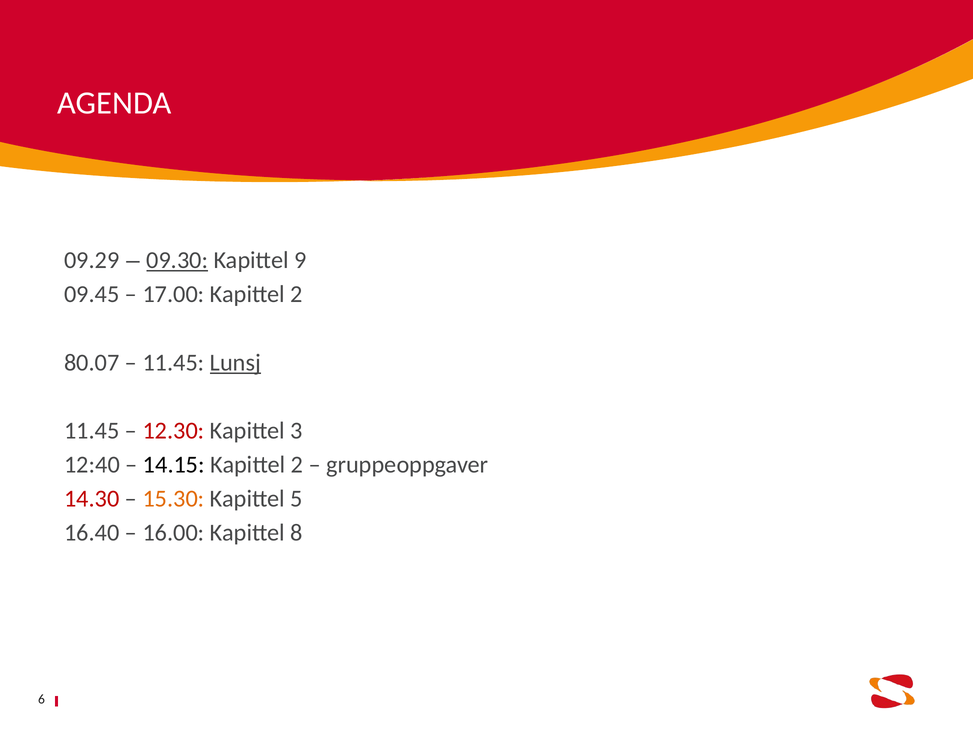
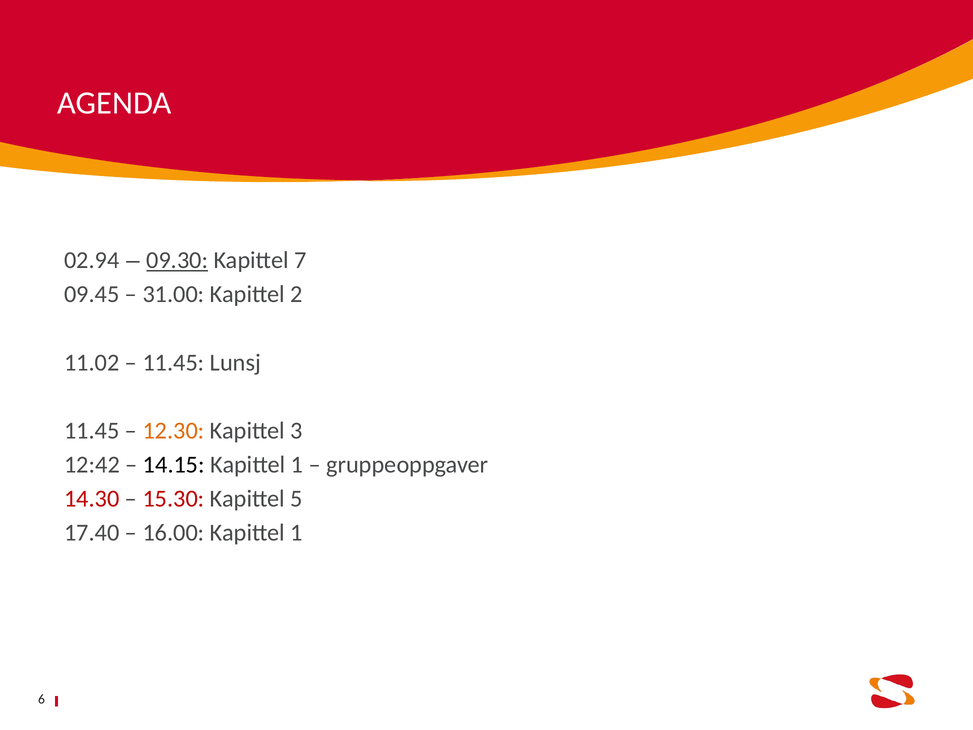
09.29: 09.29 -> 02.94
9: 9 -> 7
17.00: 17.00 -> 31.00
80.07: 80.07 -> 11.02
Lunsj underline: present -> none
12.30 colour: red -> orange
12:40: 12:40 -> 12:42
2 at (297, 465): 2 -> 1
15.30 colour: orange -> red
16.40: 16.40 -> 17.40
16.00 Kapittel 8: 8 -> 1
